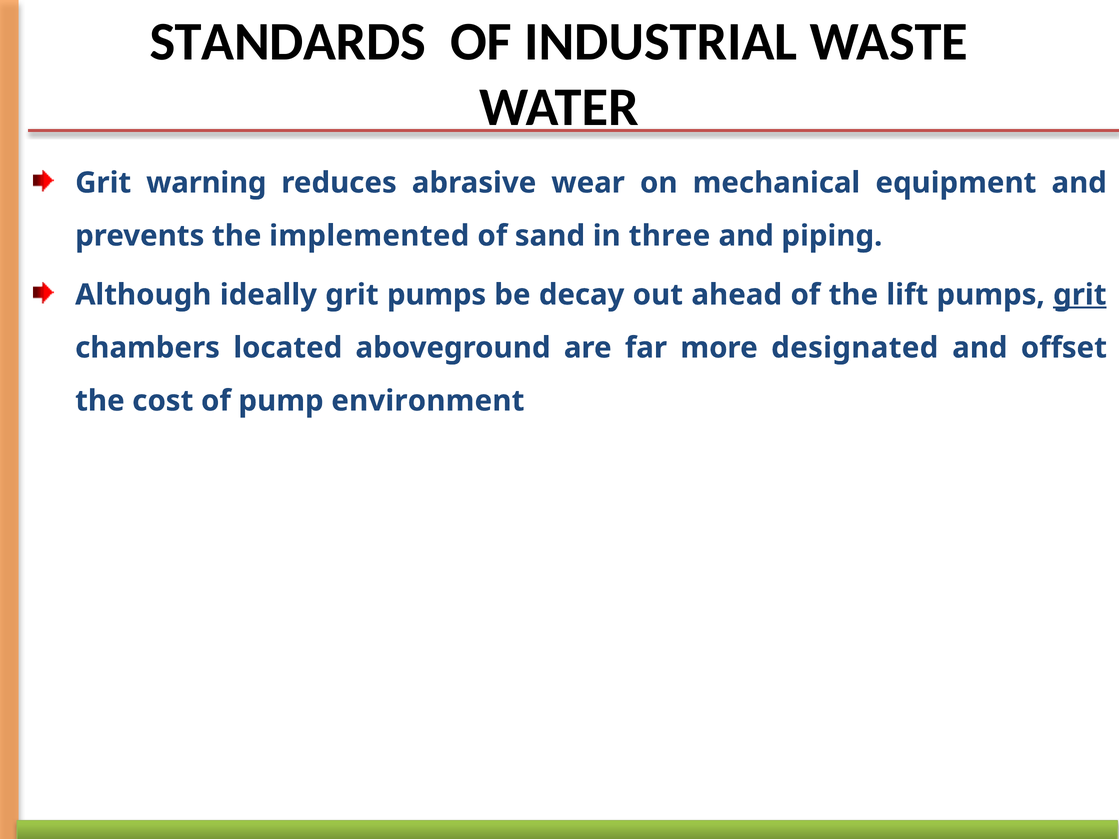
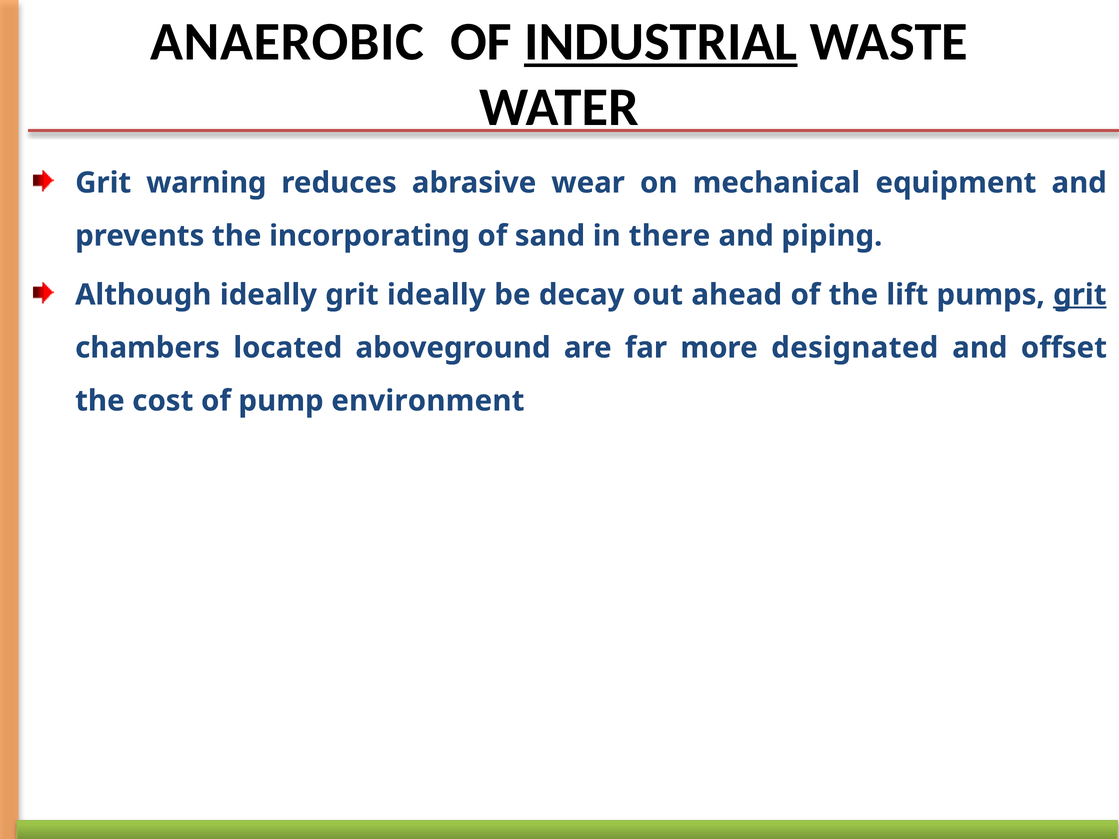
STANDARDS: STANDARDS -> ANAEROBIC
INDUSTRIAL underline: none -> present
implemented: implemented -> incorporating
three: three -> there
grit pumps: pumps -> ideally
